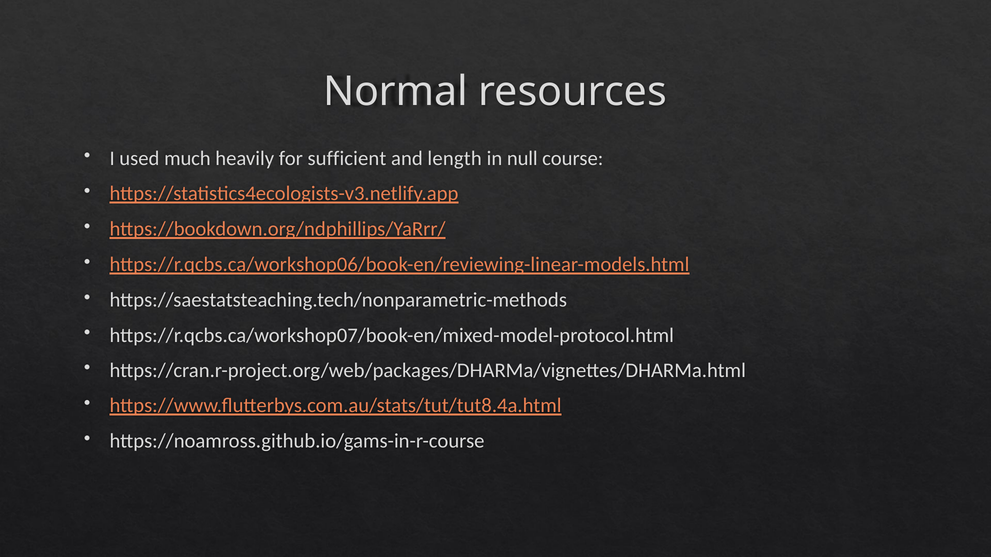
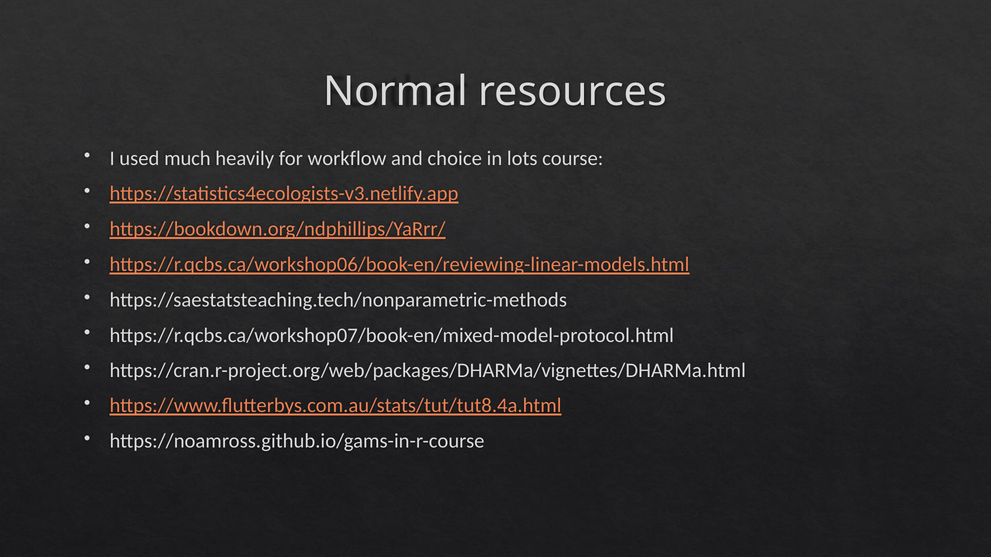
sufficient: sufficient -> workflow
length: length -> choice
null: null -> lots
